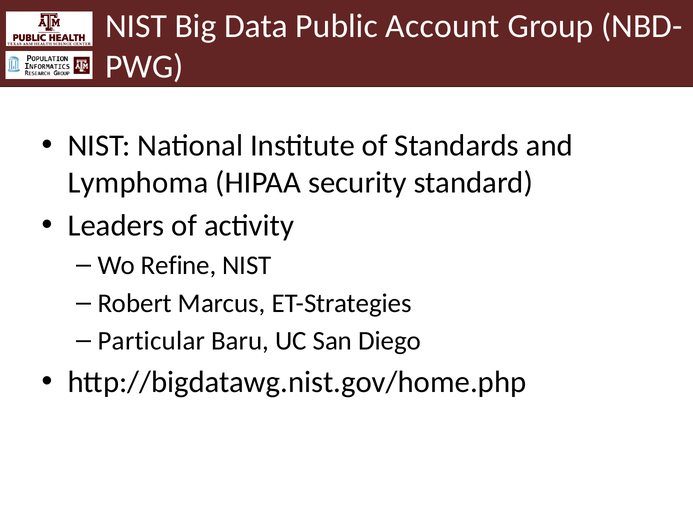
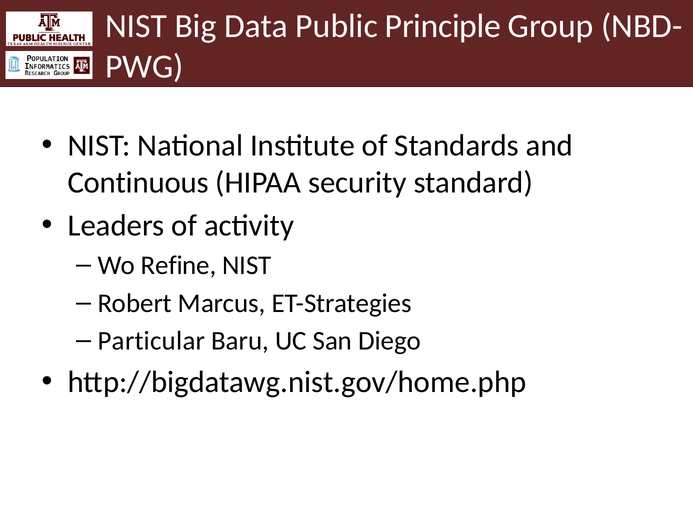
Account: Account -> Principle
Lymphoma: Lymphoma -> Continuous
